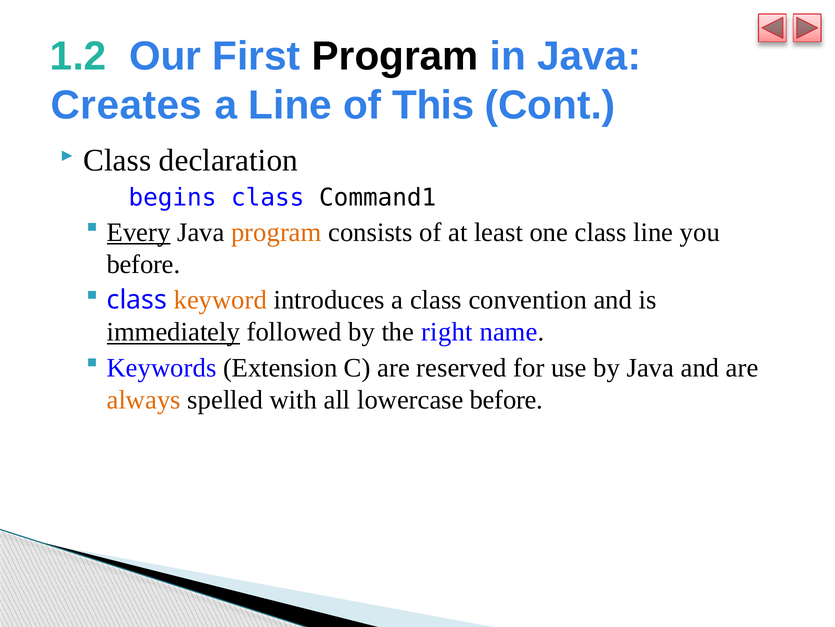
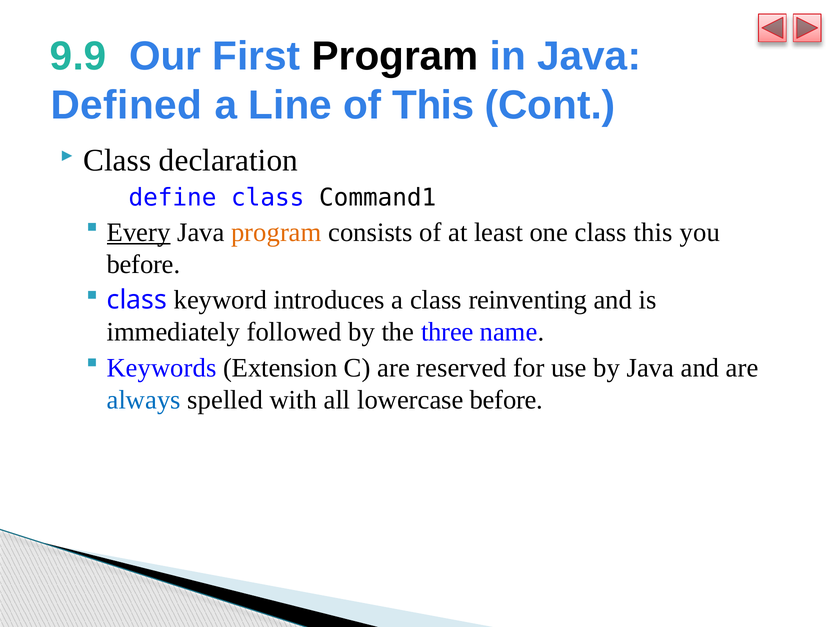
1.2: 1.2 -> 9.9
Creates: Creates -> Defined
begins: begins -> define
class line: line -> this
keyword colour: orange -> black
convention: convention -> reinventing
immediately underline: present -> none
right: right -> three
always colour: orange -> blue
